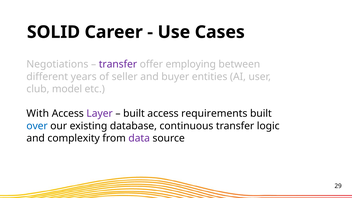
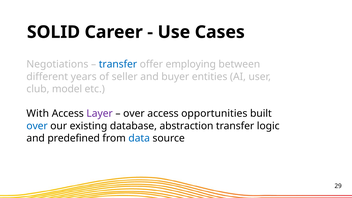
transfer at (118, 64) colour: purple -> blue
built at (134, 114): built -> over
requirements: requirements -> opportunities
continuous: continuous -> abstraction
complexity: complexity -> predefined
data colour: purple -> blue
